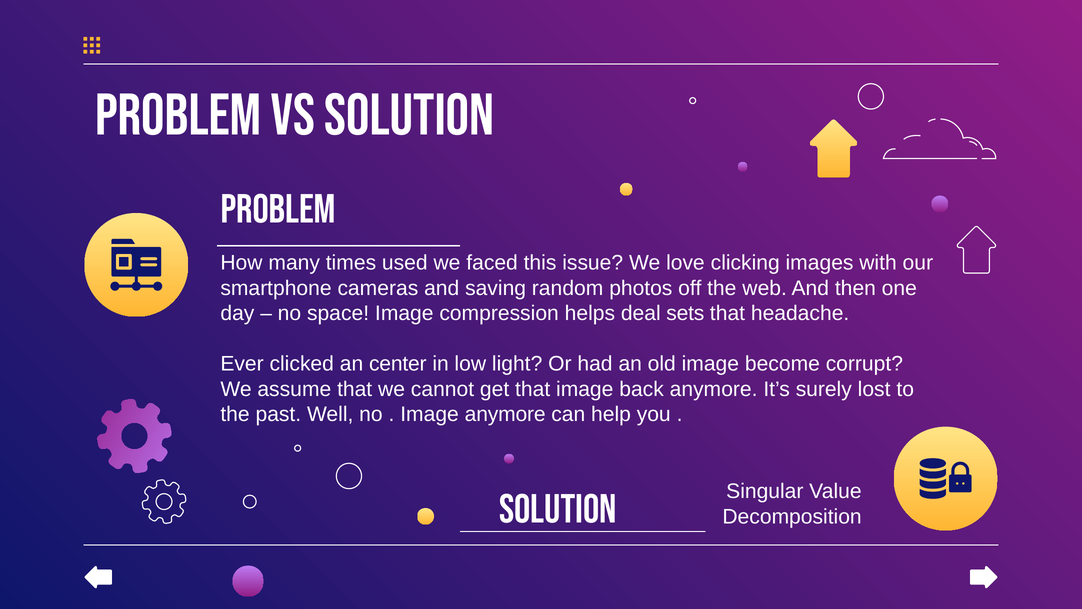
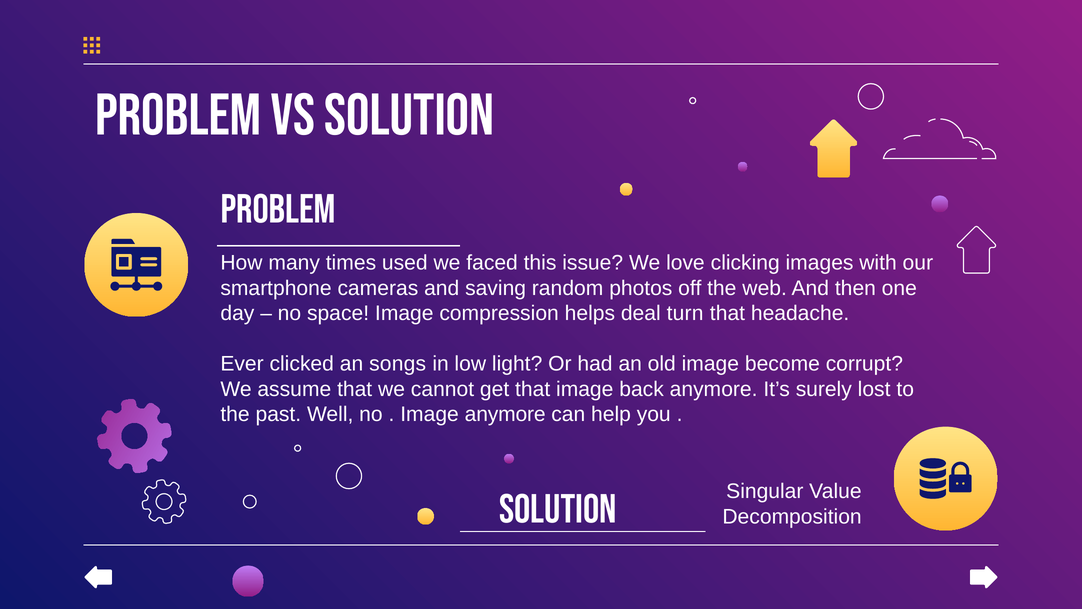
sets: sets -> turn
center: center -> songs
